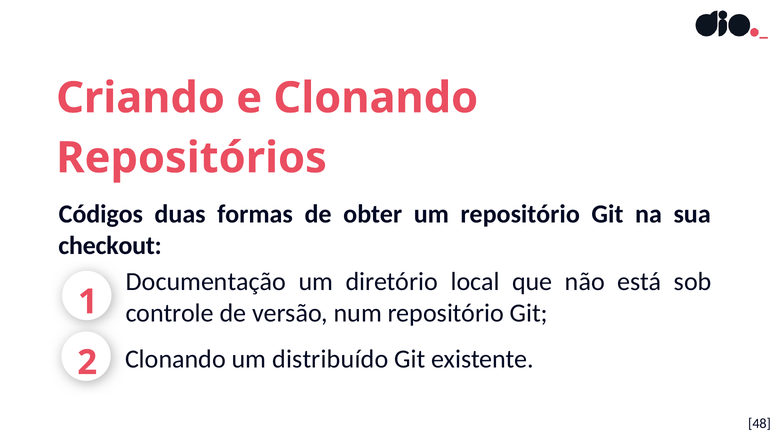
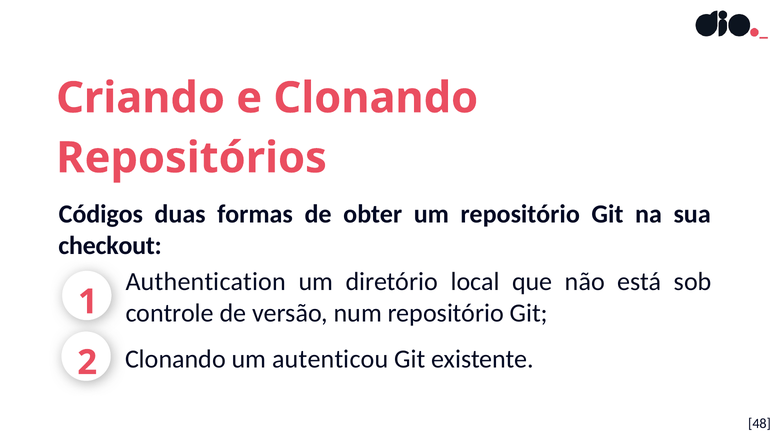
Documentação: Documentação -> Authentication
distribuído: distribuído -> autenticou
